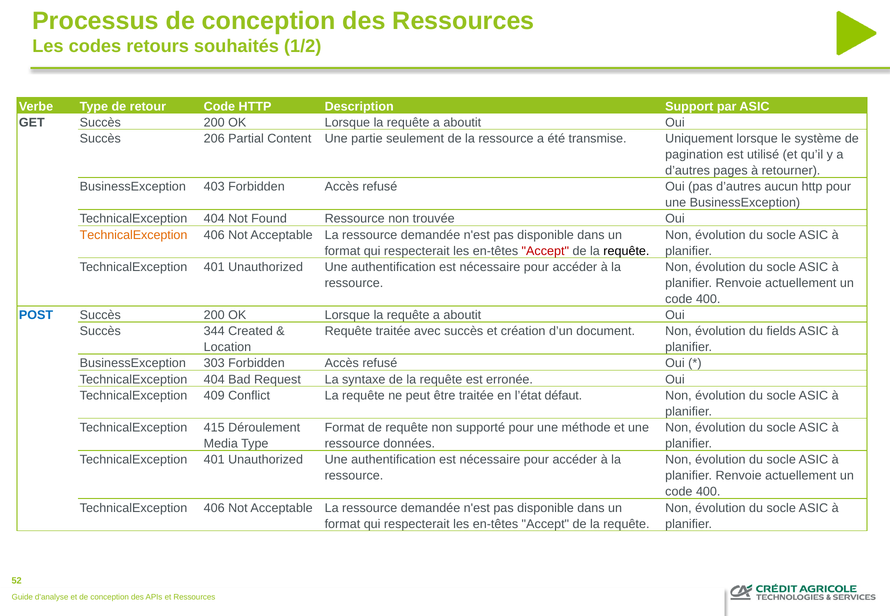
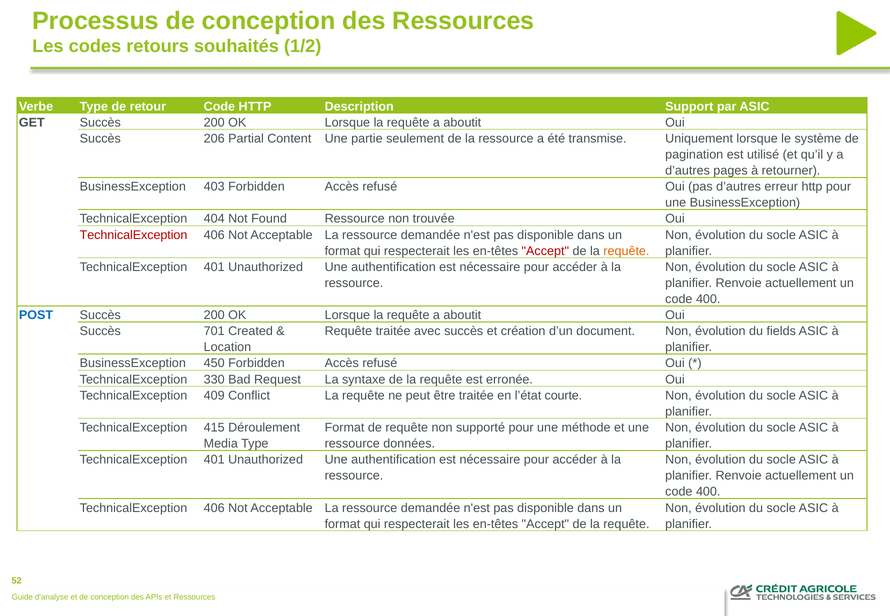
aucun: aucun -> erreur
TechnicalException at (134, 235) colour: orange -> red
requête at (626, 251) colour: black -> orange
344: 344 -> 701
303: 303 -> 450
404 at (214, 380): 404 -> 330
défaut: défaut -> courte
